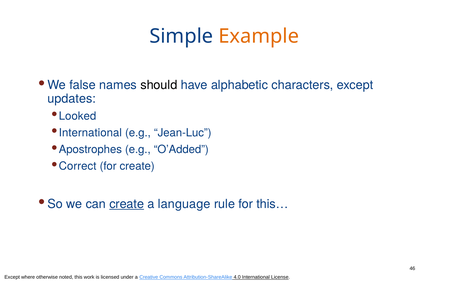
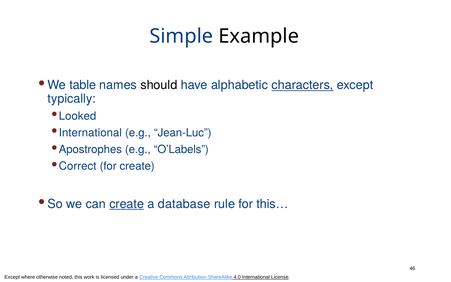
Example colour: orange -> black
false: false -> table
characters underline: none -> present
updates: updates -> typically
O’Added: O’Added -> O’Labels
language: language -> database
